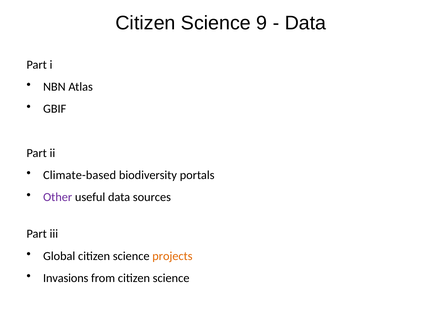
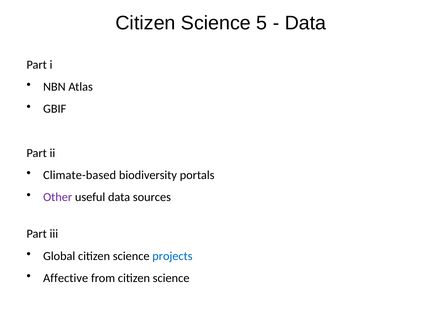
9: 9 -> 5
projects colour: orange -> blue
Invasions: Invasions -> Affective
